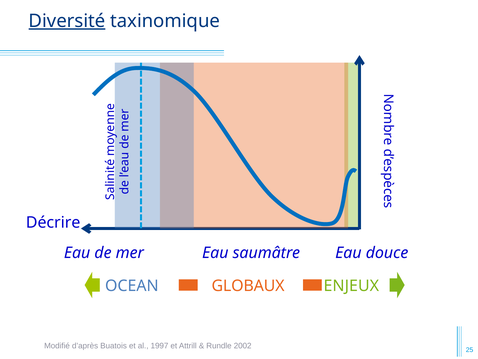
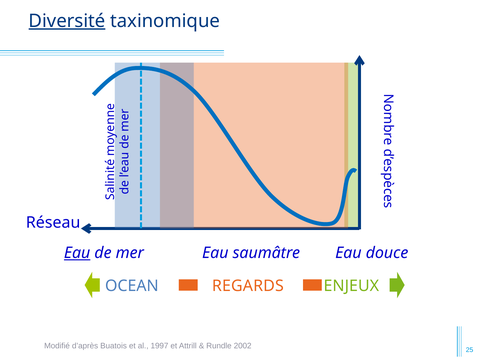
Décrire: Décrire -> Réseau
Eau at (77, 253) underline: none -> present
GLOBAUX: GLOBAUX -> REGARDS
